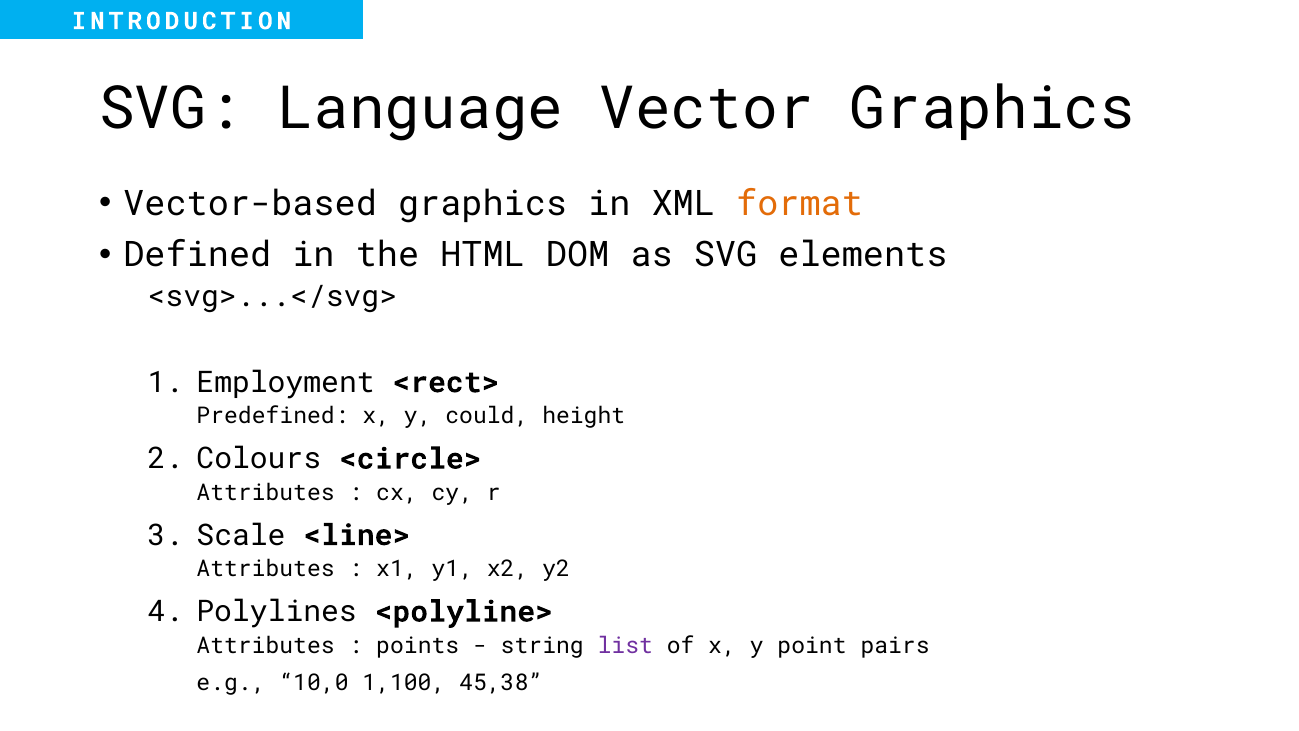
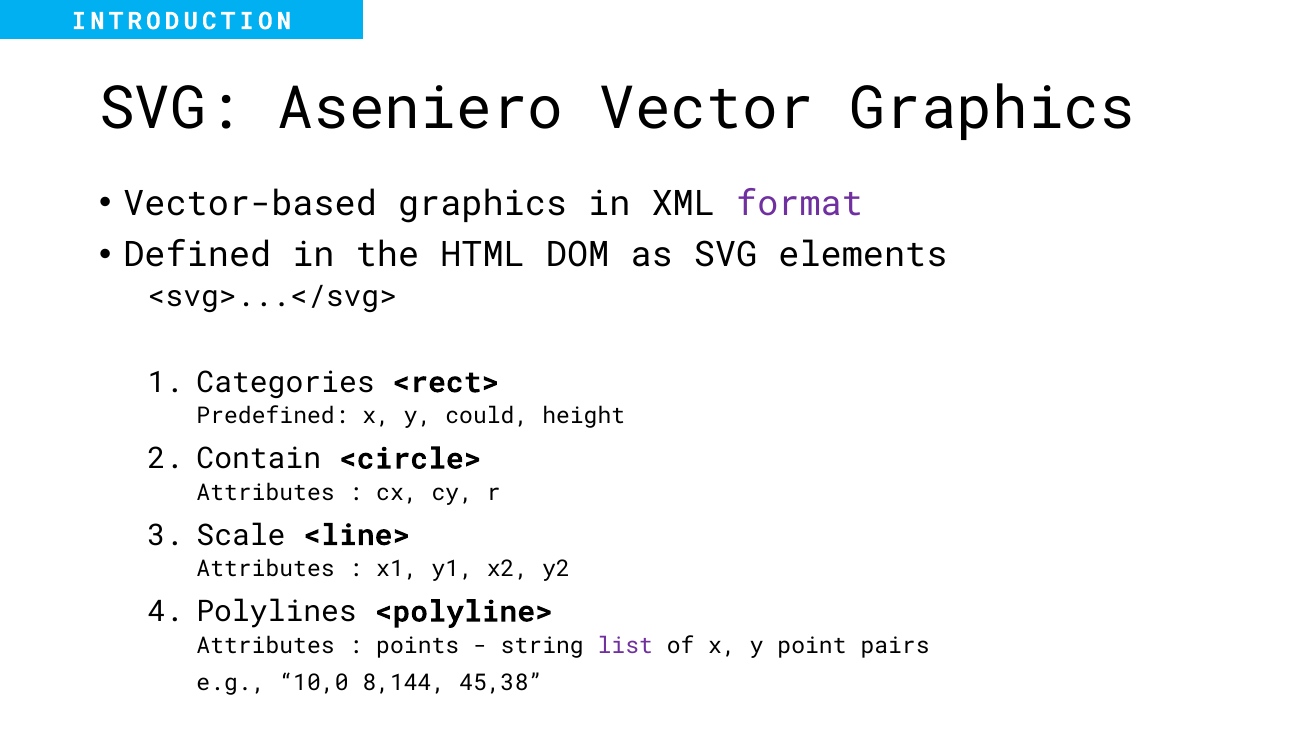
Language: Language -> Aseniero
format colour: orange -> purple
Employment: Employment -> Categories
Colours: Colours -> Contain
1,100: 1,100 -> 8,144
